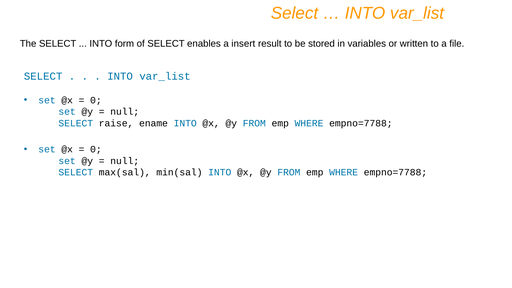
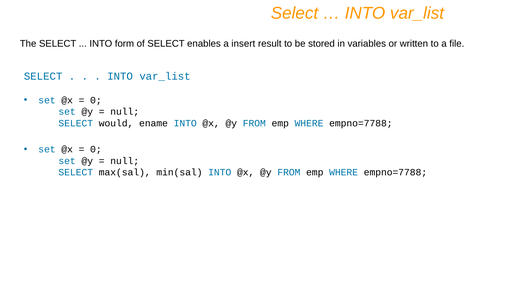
raise: raise -> would
